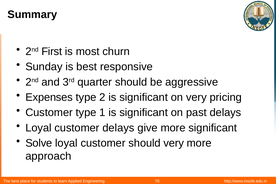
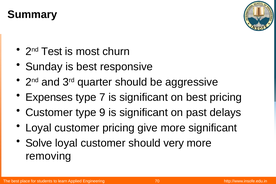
First: First -> Test
2: 2 -> 7
on very: very -> best
1: 1 -> 9
customer delays: delays -> pricing
approach: approach -> removing
